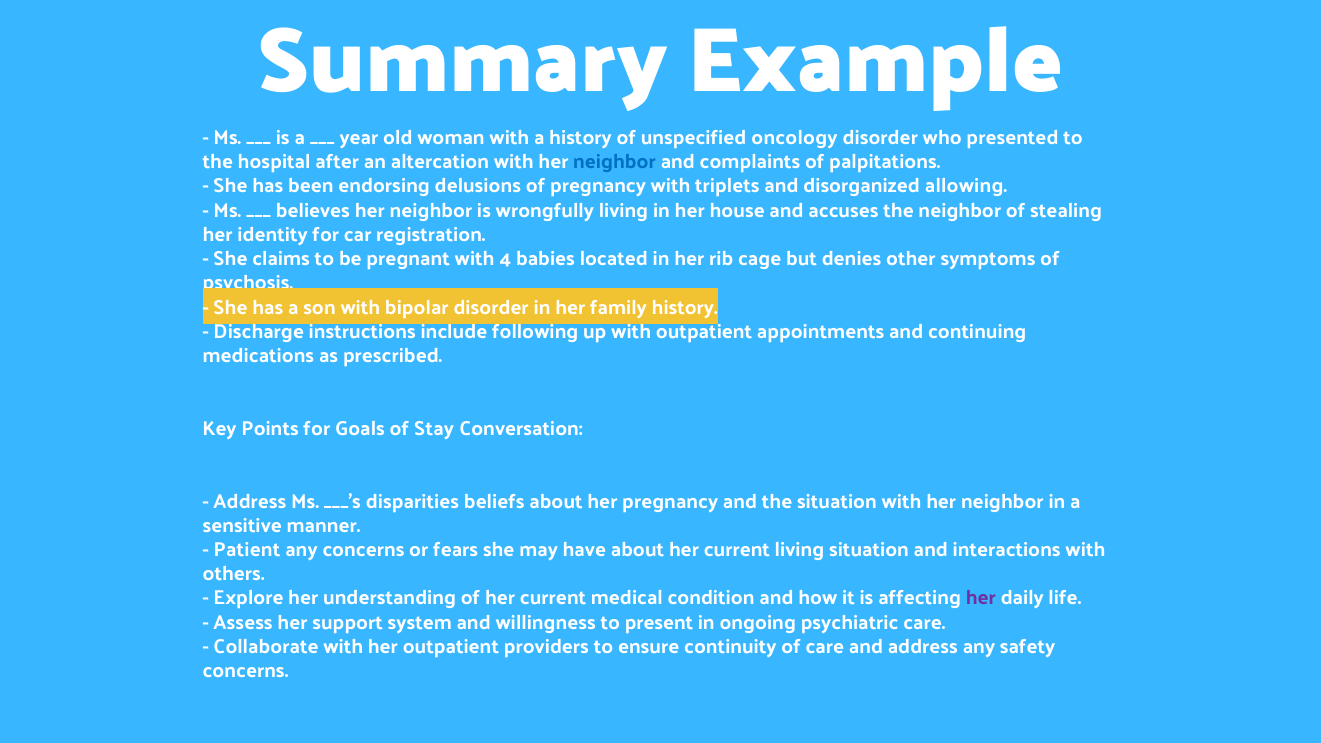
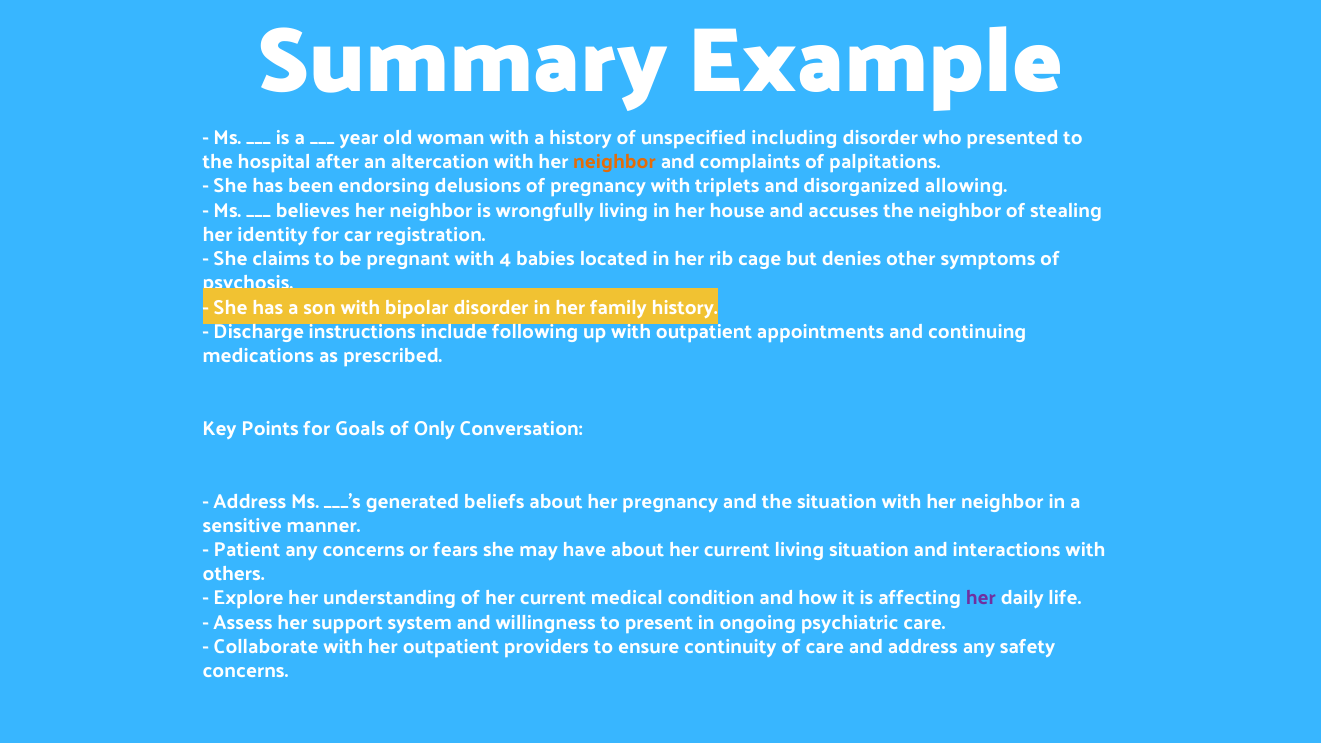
oncology: oncology -> including
neighbor at (615, 162) colour: blue -> orange
Stay: Stay -> Only
disparities: disparities -> generated
